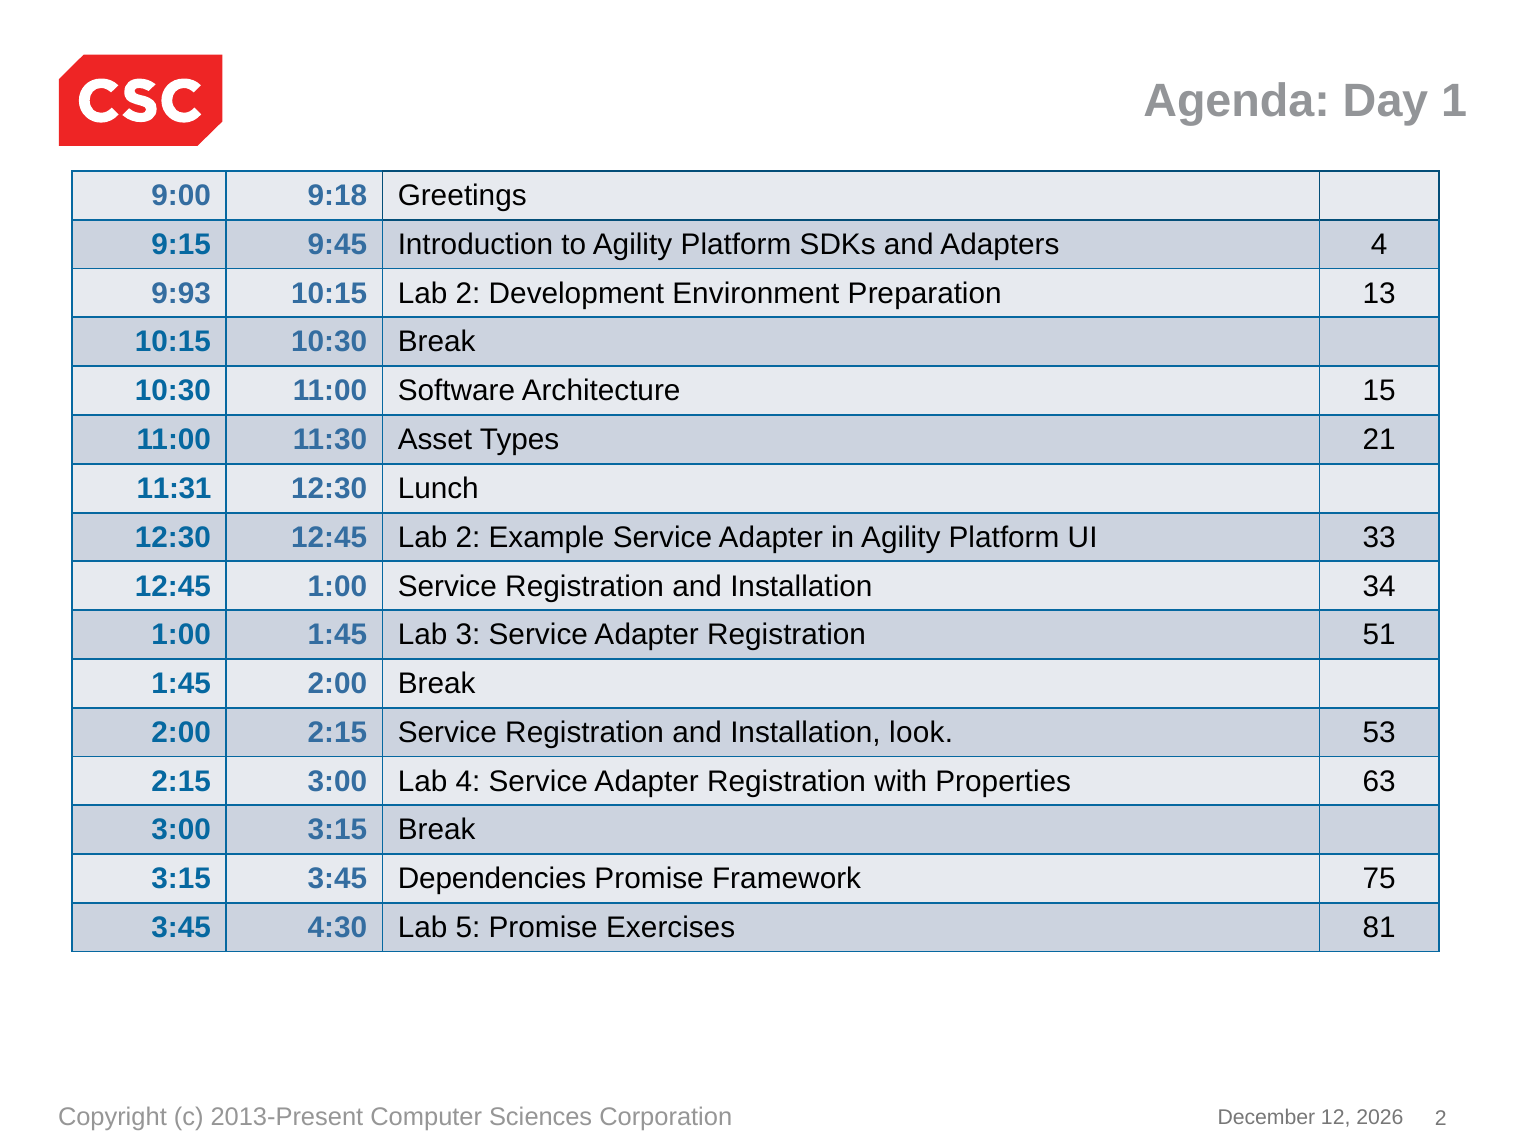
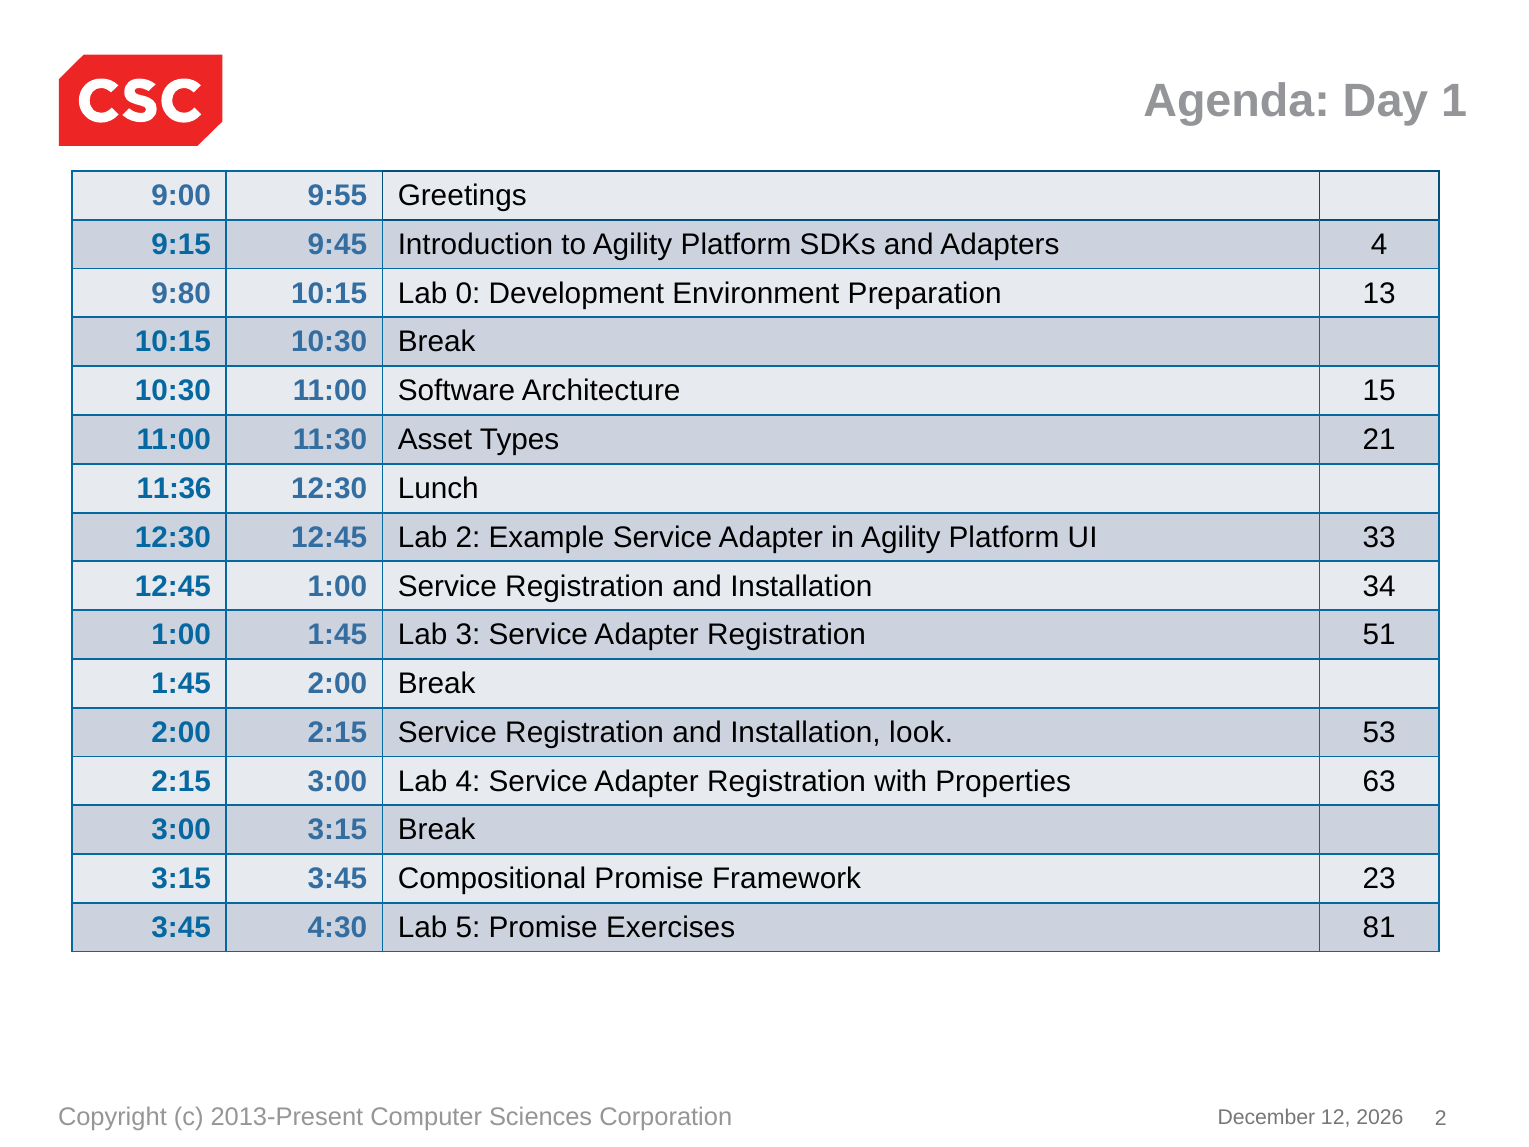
9:18: 9:18 -> 9:55
9:93: 9:93 -> 9:80
10:15 Lab 2: 2 -> 0
11:31: 11:31 -> 11:36
Dependencies: Dependencies -> Compositional
75: 75 -> 23
